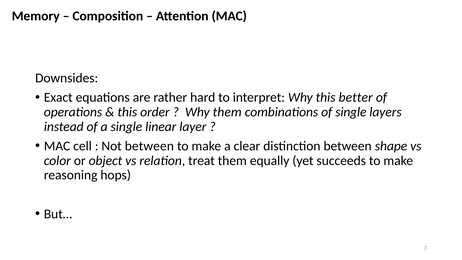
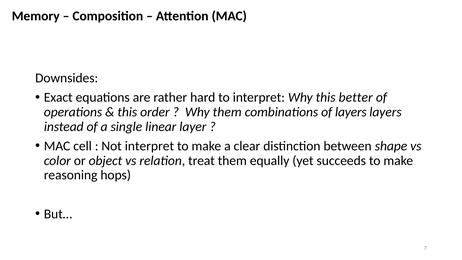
of single: single -> layers
Not between: between -> interpret
